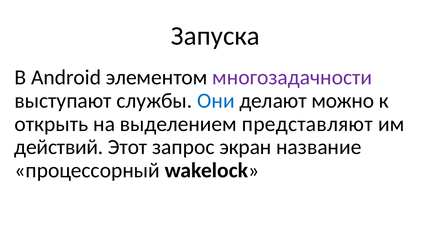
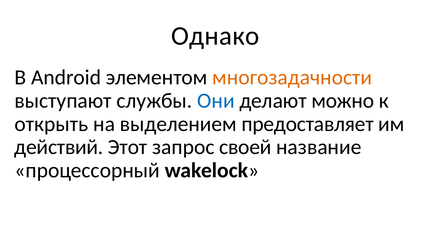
Запуска: Запуска -> Однако
многозадачности colour: purple -> orange
представляют: представляют -> предоставляет
экран: экран -> своей
